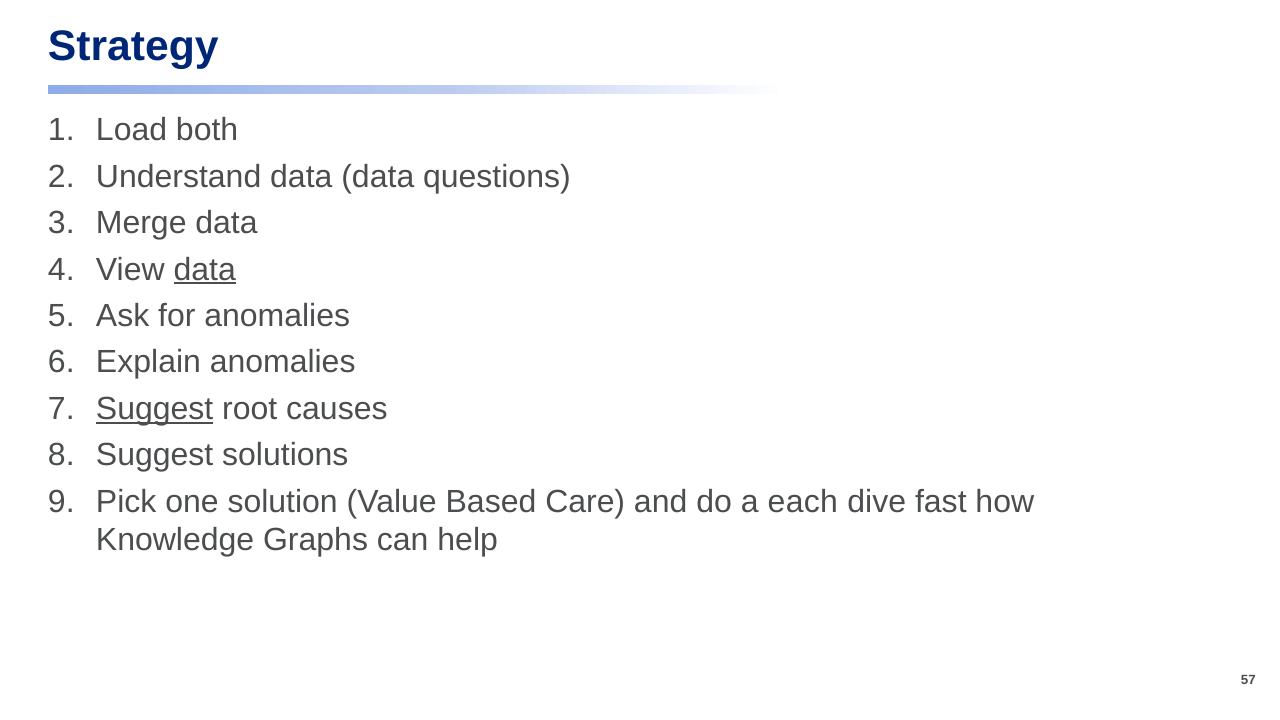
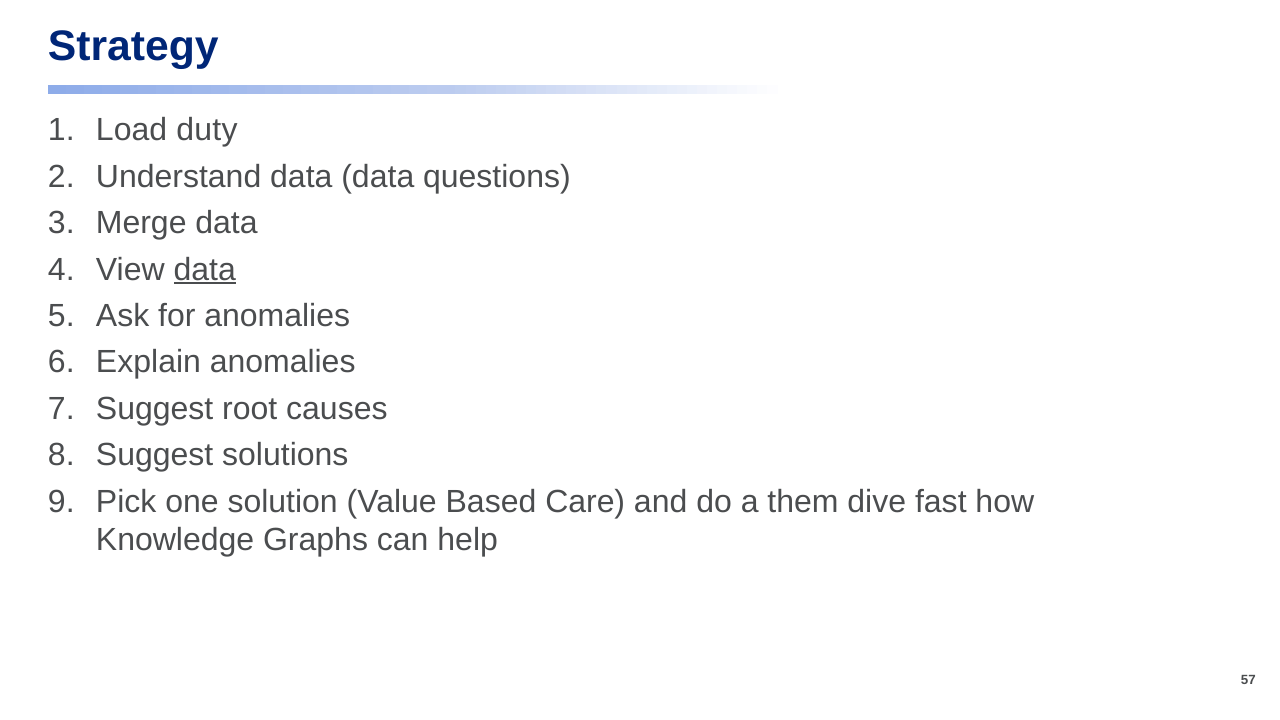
both: both -> duty
Suggest at (155, 409) underline: present -> none
each: each -> them
